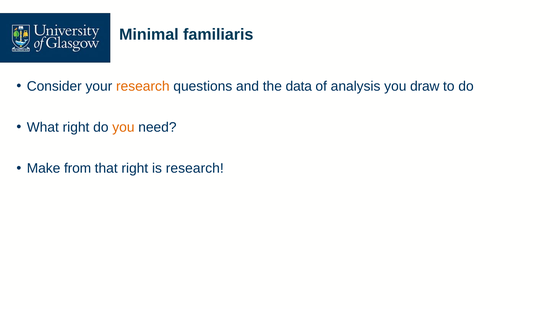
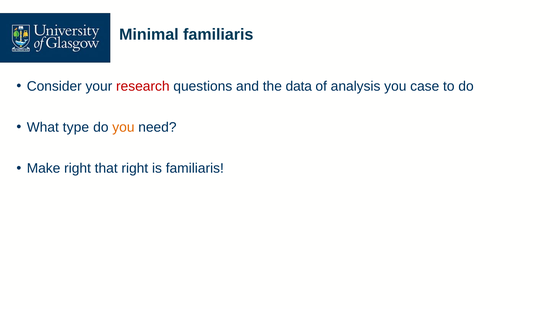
research at (143, 86) colour: orange -> red
draw: draw -> case
What right: right -> type
Make from: from -> right
is research: research -> familiaris
